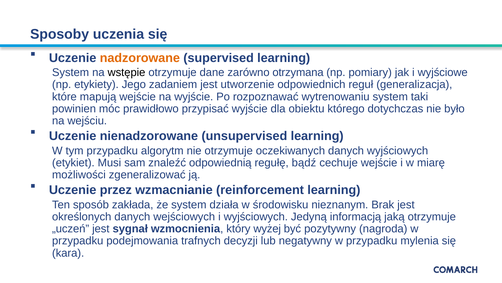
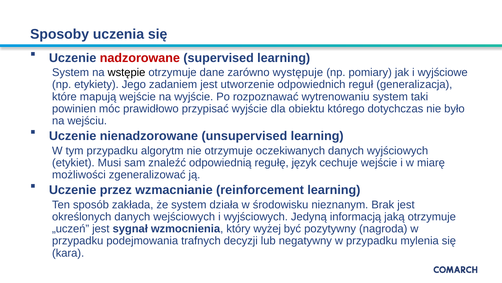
nadzorowane colour: orange -> red
otrzymana: otrzymana -> występuje
bądź: bądź -> język
